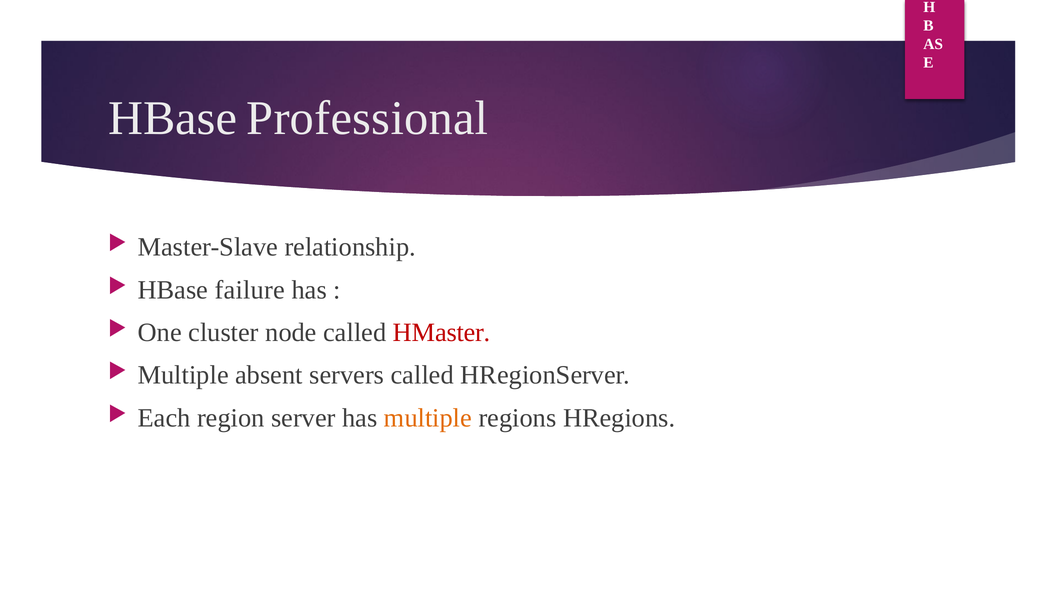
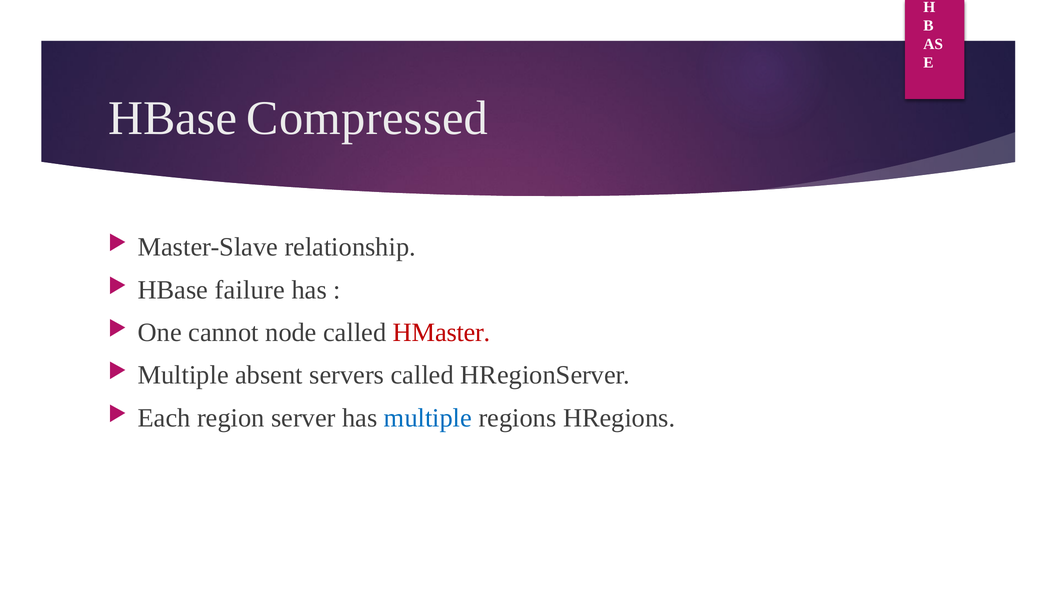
Professional: Professional -> Compressed
cluster: cluster -> cannot
multiple at (428, 418) colour: orange -> blue
